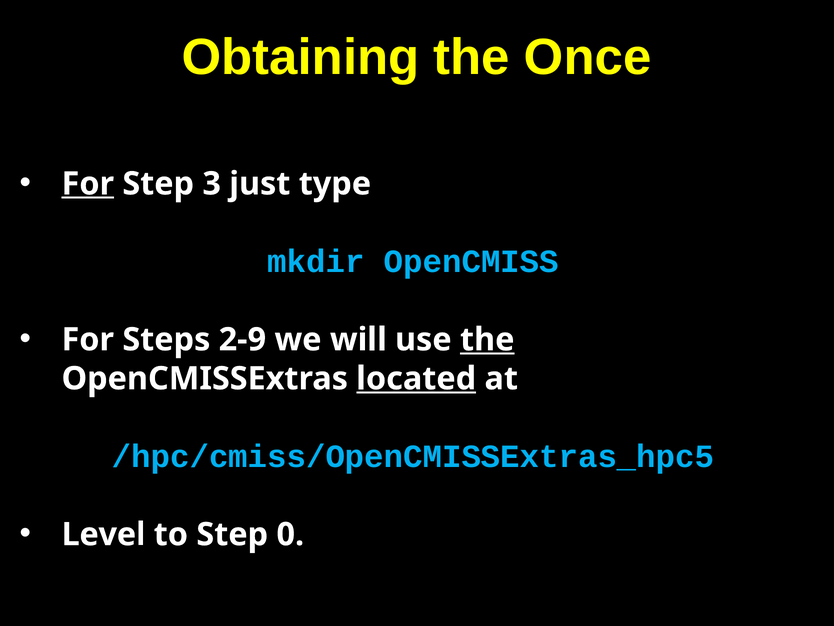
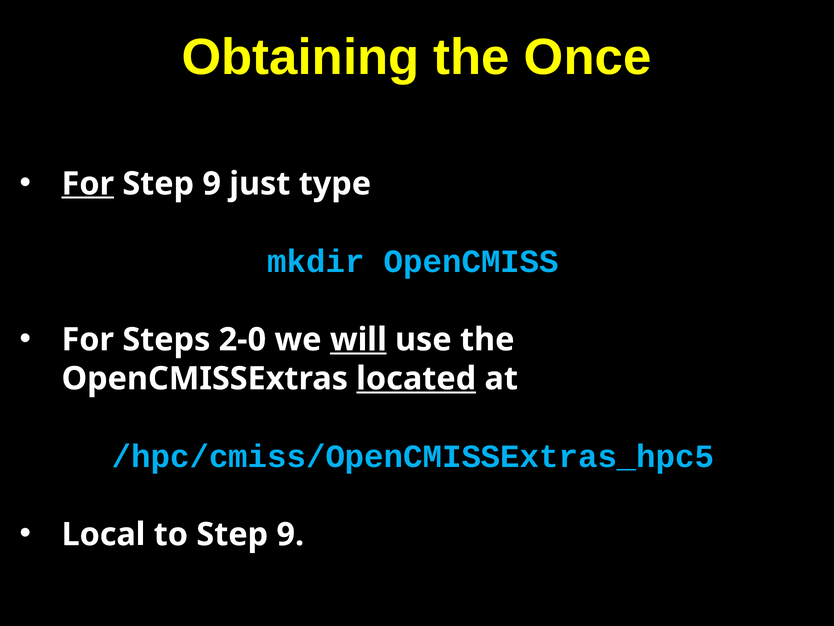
3 at (212, 184): 3 -> 9
2-9: 2-9 -> 2-0
will underline: none -> present
the at (487, 339) underline: present -> none
Level: Level -> Local
to Step 0: 0 -> 9
